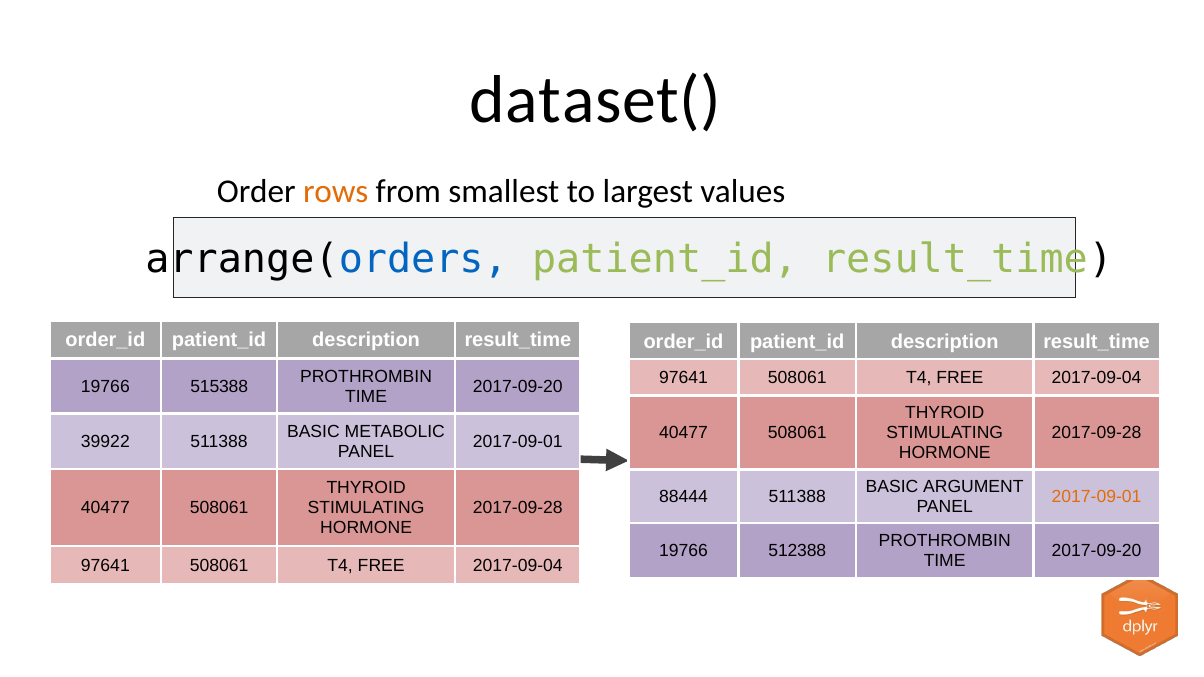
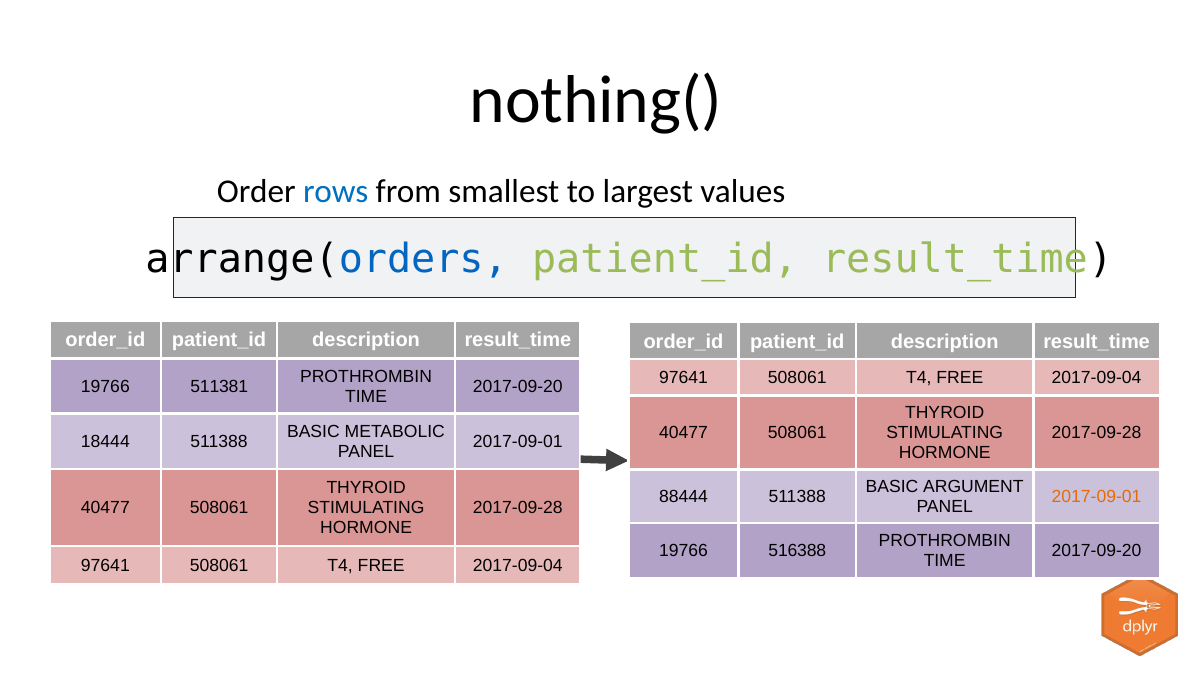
dataset(: dataset( -> nothing(
rows colour: orange -> blue
515388: 515388 -> 511381
39922: 39922 -> 18444
512388: 512388 -> 516388
